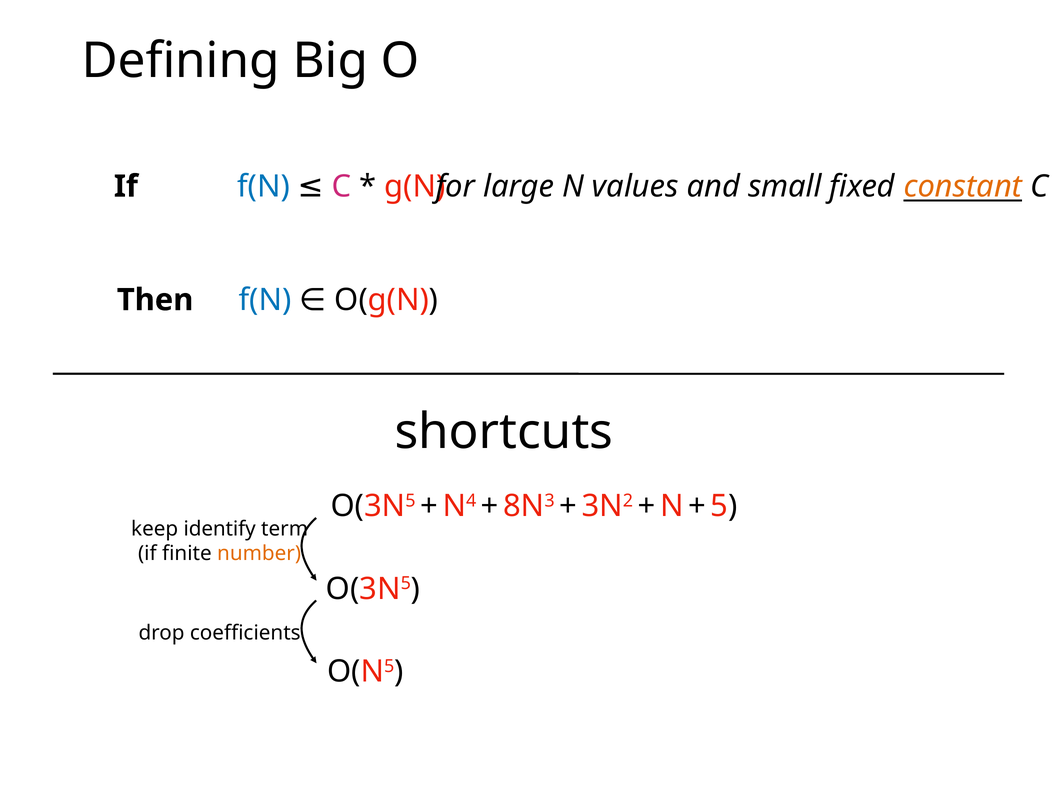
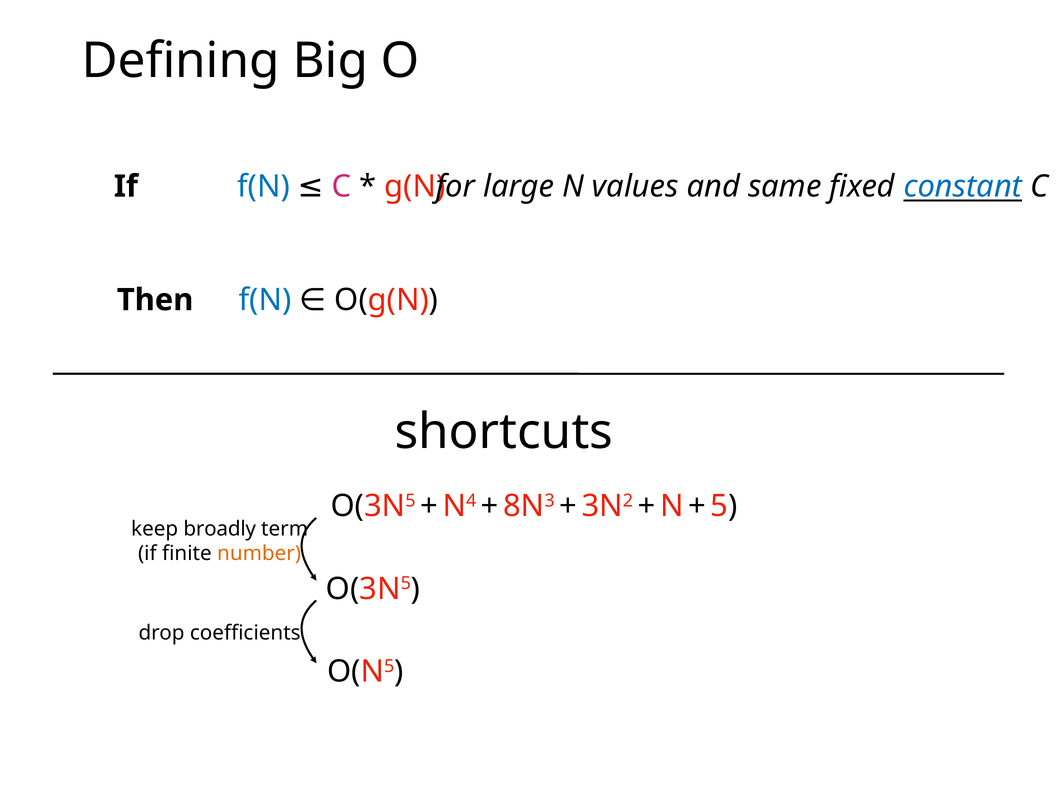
small: small -> same
constant colour: orange -> blue
identify: identify -> broadly
